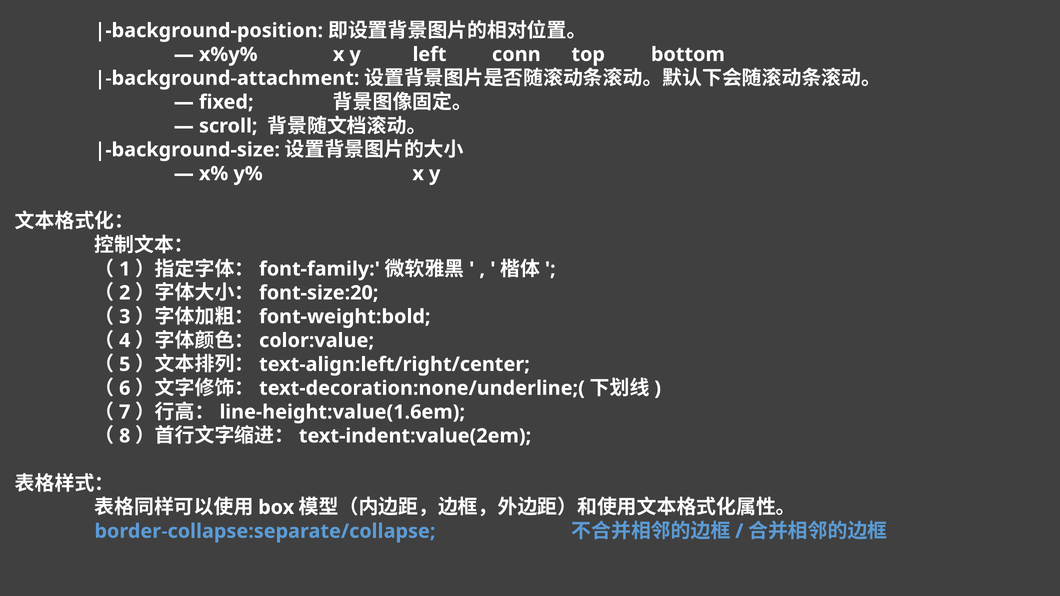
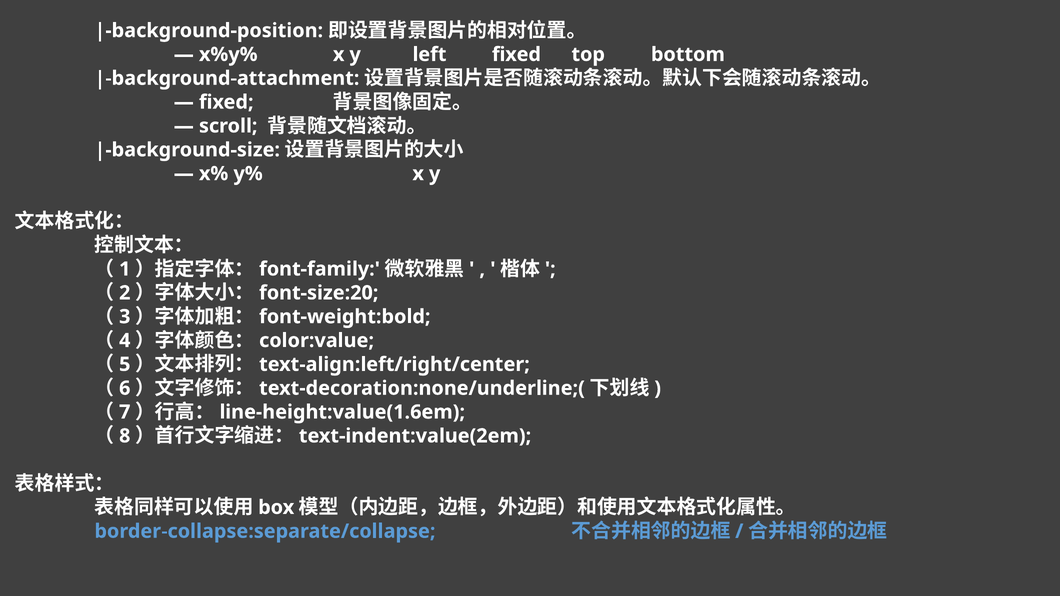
left conn: conn -> fixed
